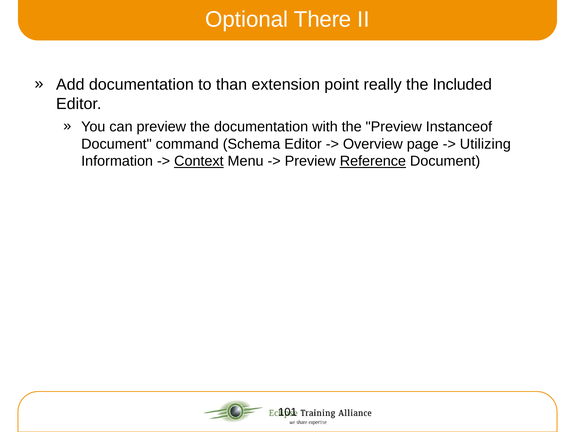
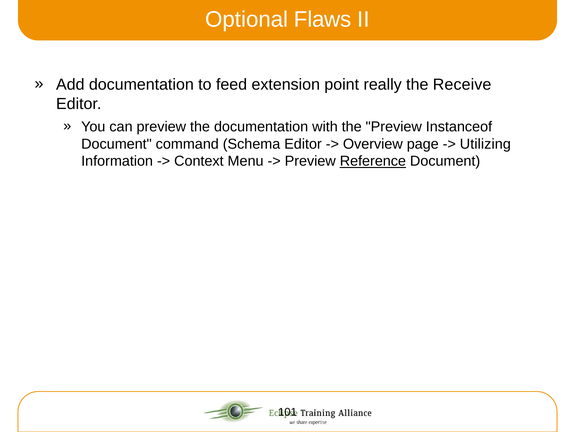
There: There -> Flaws
than: than -> feed
Included: Included -> Receive
Context underline: present -> none
